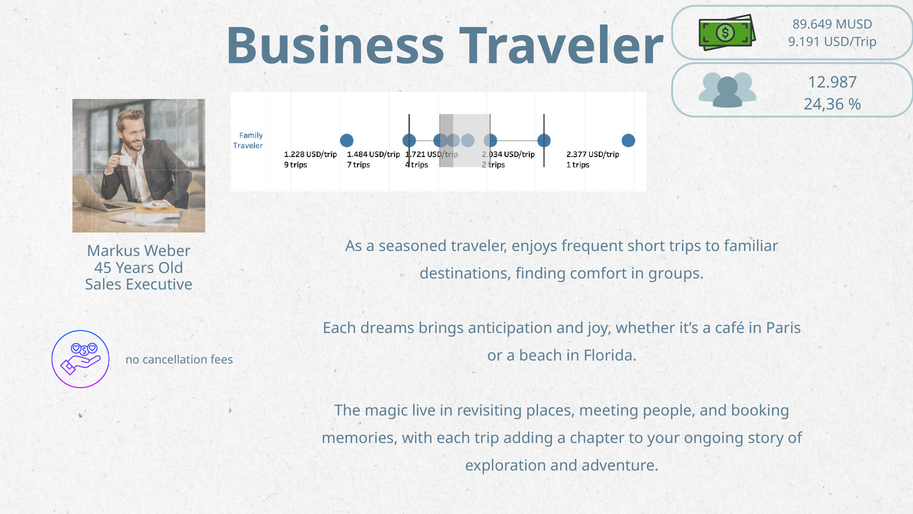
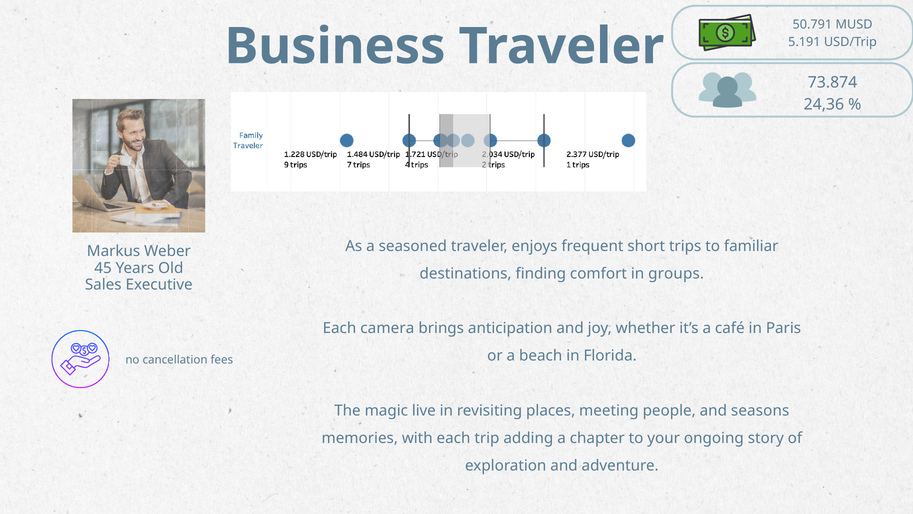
89.649: 89.649 -> 50.791
9.191: 9.191 -> 5.191
12.987: 12.987 -> 73.874
dreams: dreams -> camera
booking: booking -> seasons
